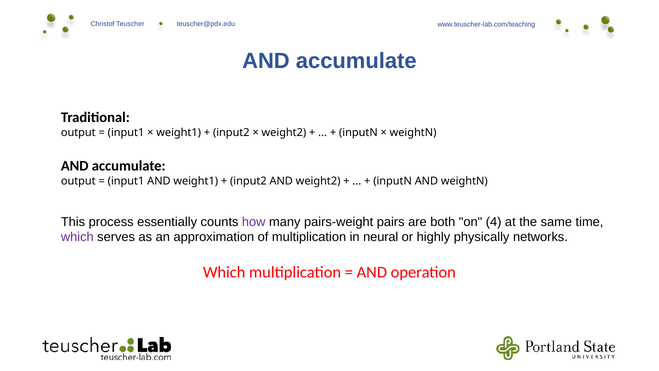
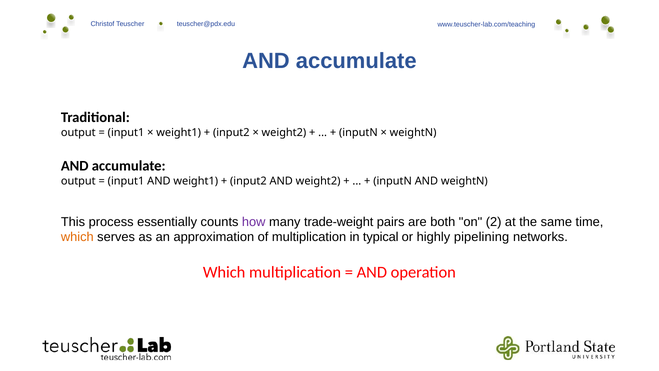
pairs-weight: pairs-weight -> trade-weight
4: 4 -> 2
which at (77, 237) colour: purple -> orange
neural: neural -> typical
physically: physically -> pipelining
